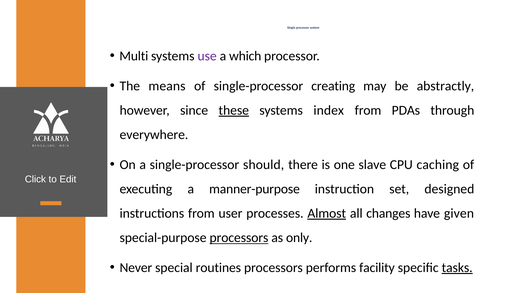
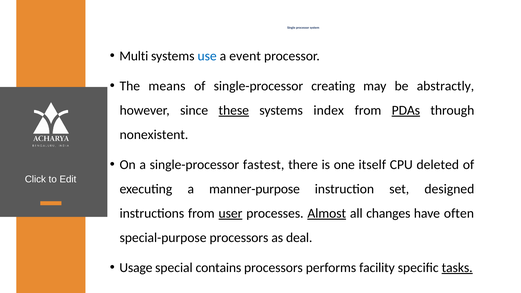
use colour: purple -> blue
which: which -> event
PDAs underline: none -> present
everywhere: everywhere -> nonexistent
should: should -> fastest
slave: slave -> itself
caching: caching -> deleted
user underline: none -> present
given: given -> often
processors at (239, 238) underline: present -> none
only: only -> deal
Never: Never -> Usage
routines: routines -> contains
